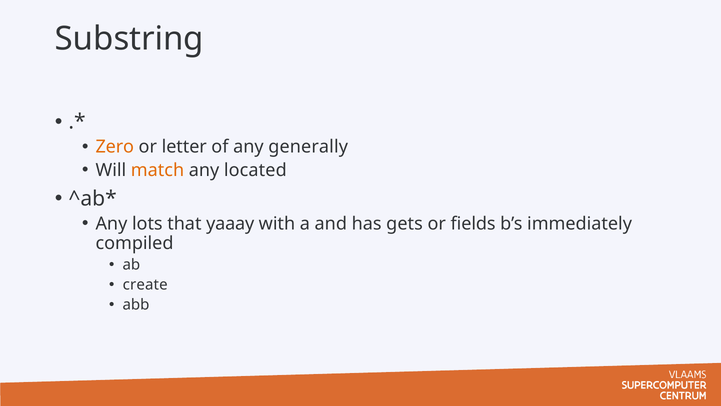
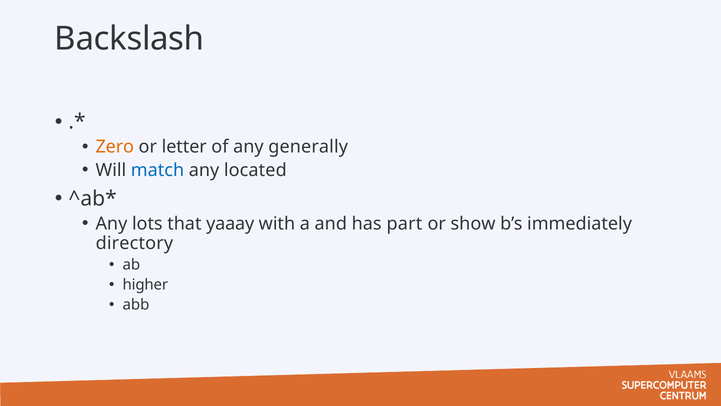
Substring: Substring -> Backslash
match colour: orange -> blue
gets: gets -> part
fields: fields -> show
compiled: compiled -> directory
create: create -> higher
